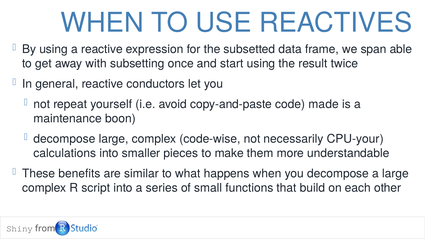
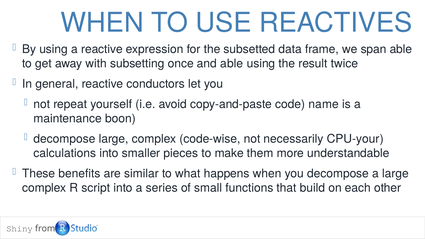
and start: start -> able
made: made -> name
